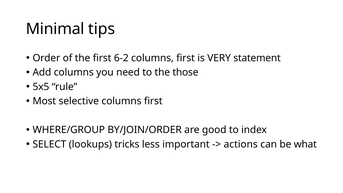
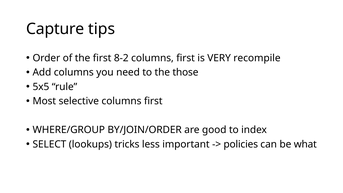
Minimal: Minimal -> Capture
6-2: 6-2 -> 8-2
statement: statement -> recompile
actions: actions -> policies
